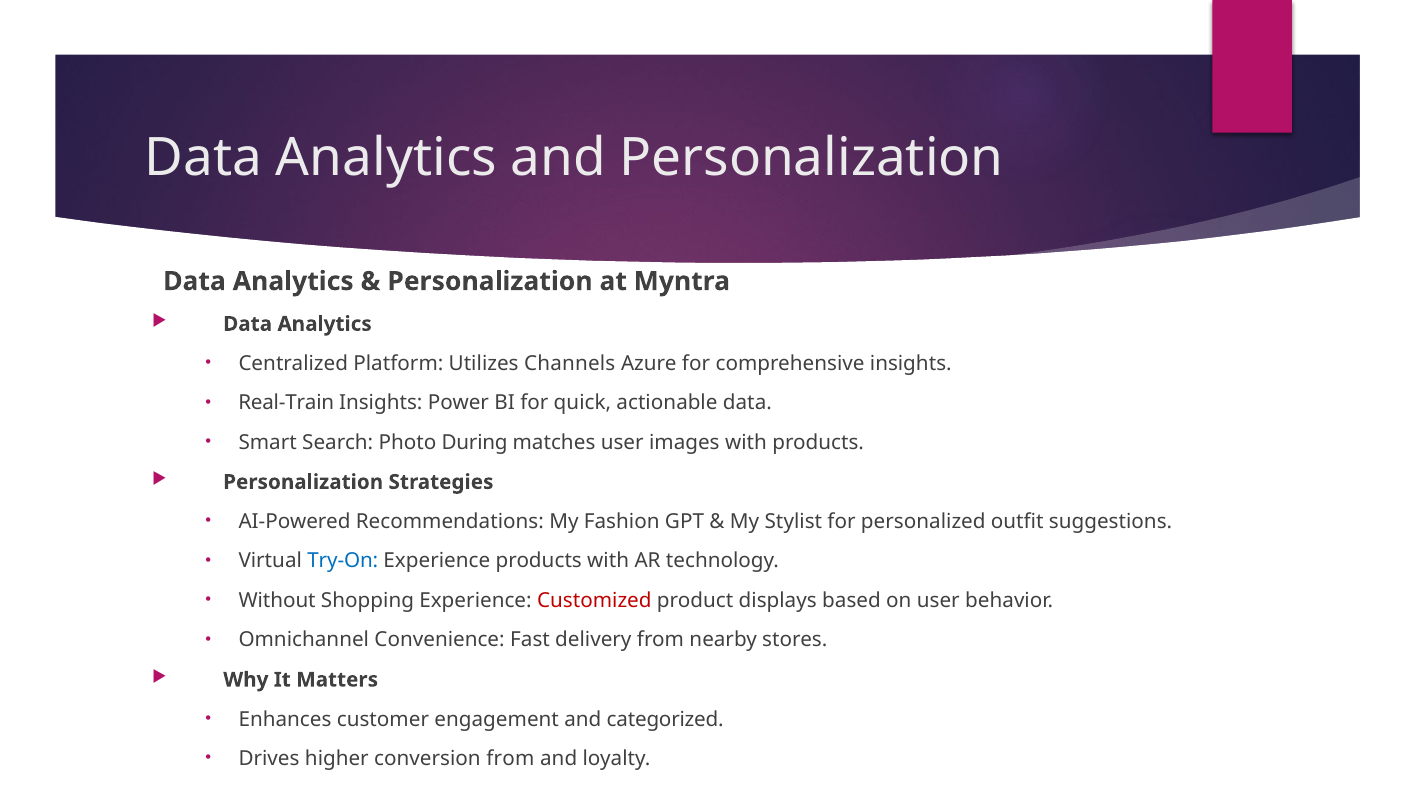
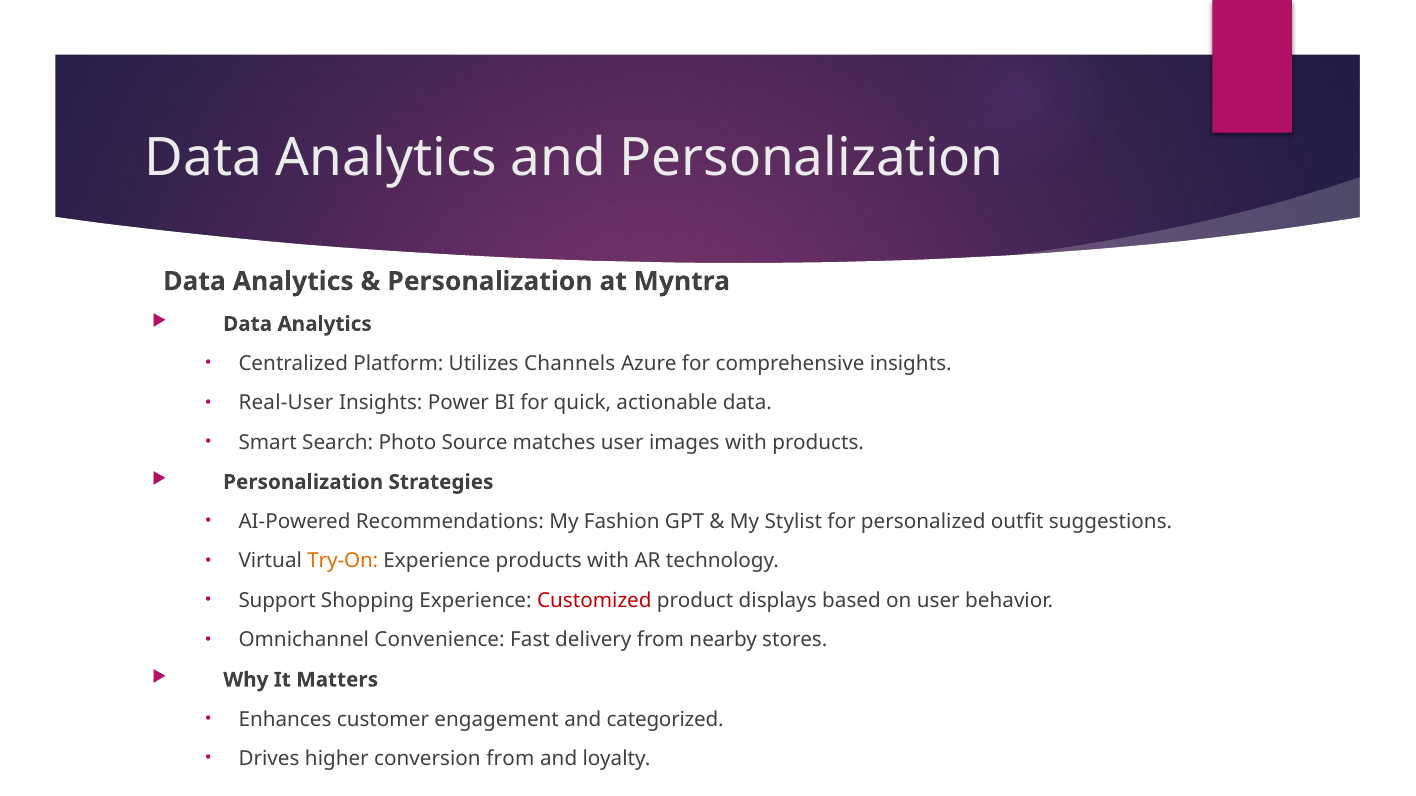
Real-Train: Real-Train -> Real-User
During: During -> Source
Try-On colour: blue -> orange
Without: Without -> Support
